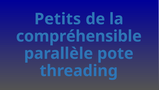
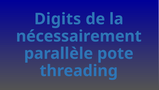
Petits: Petits -> Digits
compréhensible: compréhensible -> nécessairement
